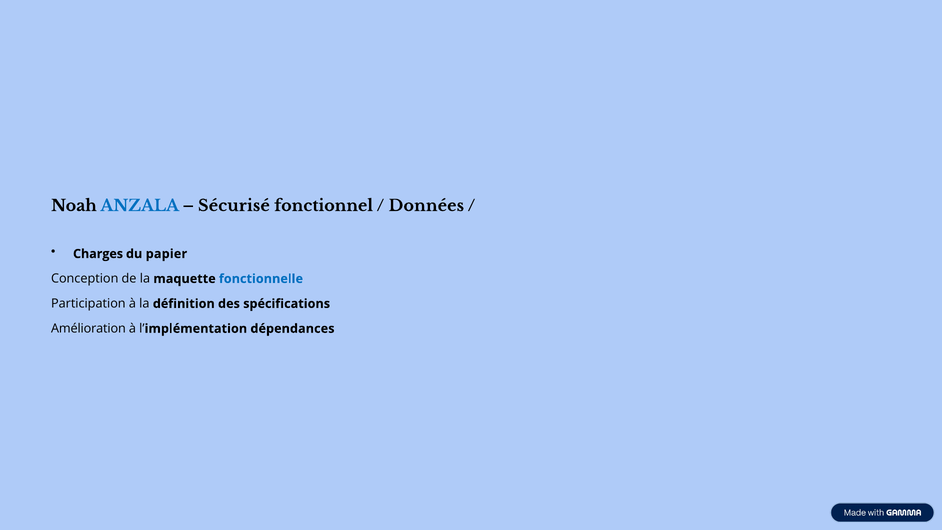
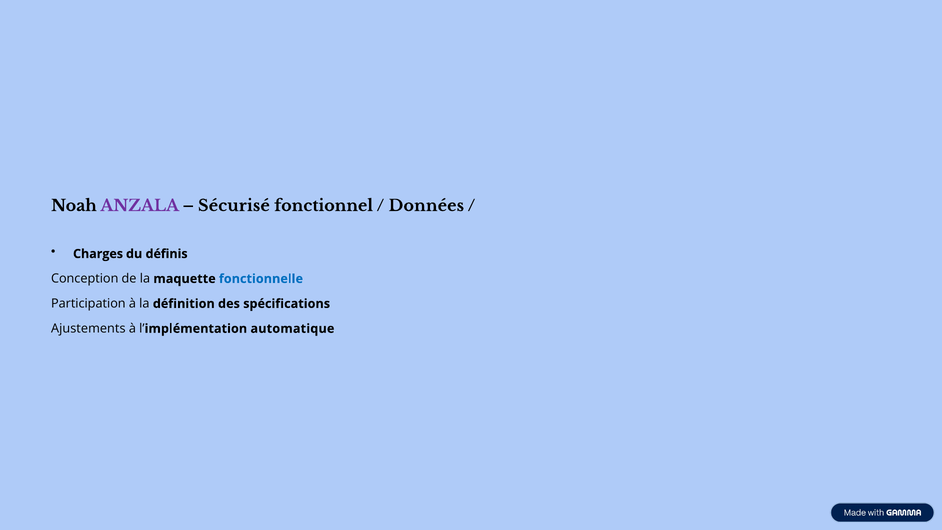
ANZALA colour: blue -> purple
papier: papier -> définis
Amélioration: Amélioration -> Ajustements
dépendances: dépendances -> automatique
